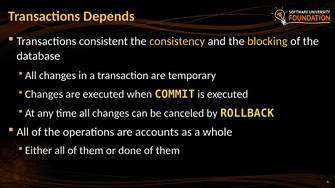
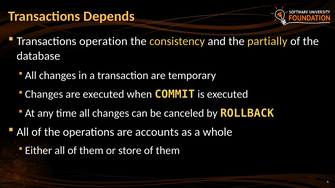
consistent: consistent -> operation
blocking: blocking -> partially
done: done -> store
